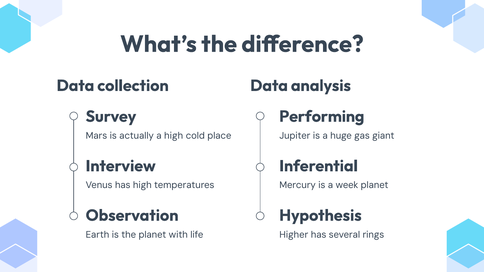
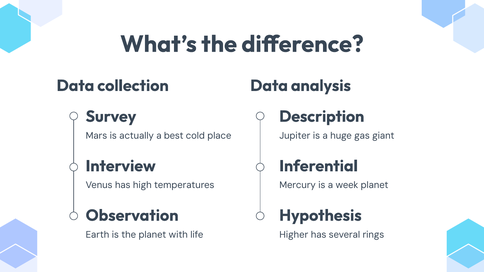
Performing: Performing -> Description
a high: high -> best
